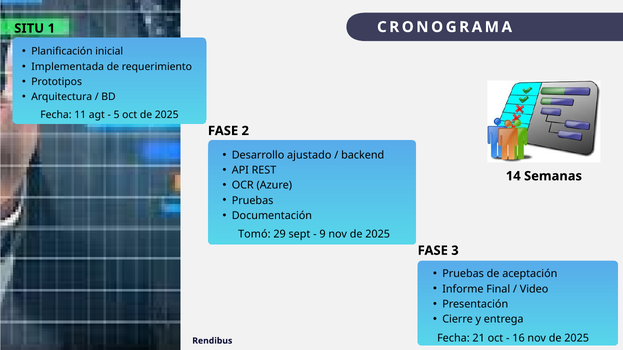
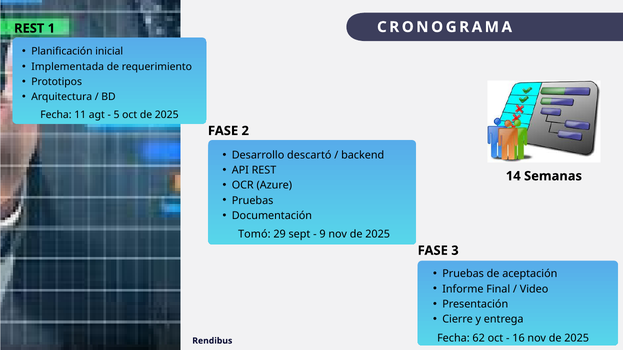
SITU at (29, 28): SITU -> REST
ajustado: ajustado -> descartó
21: 21 -> 62
